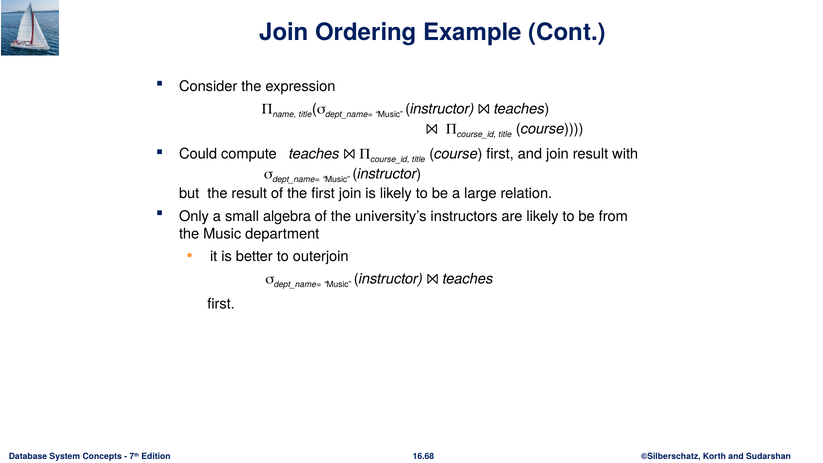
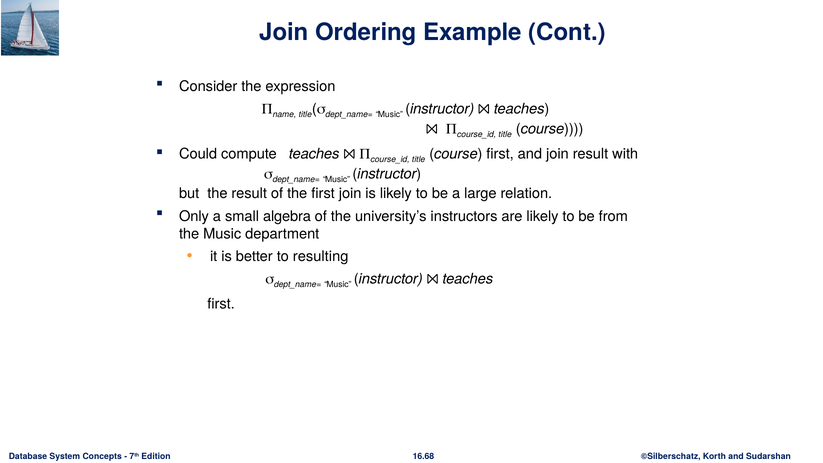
outerjoin: outerjoin -> resulting
